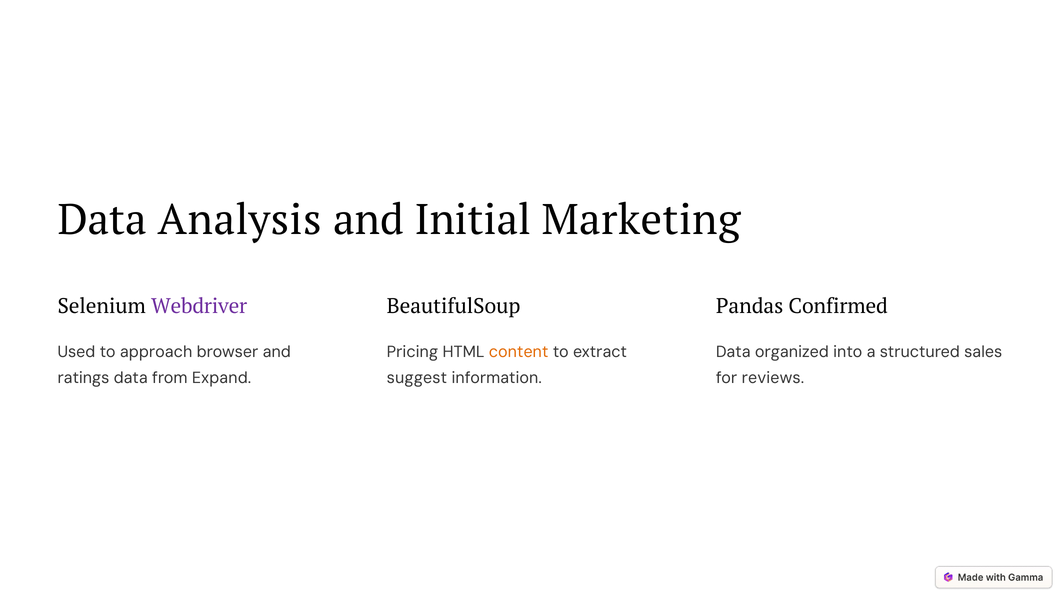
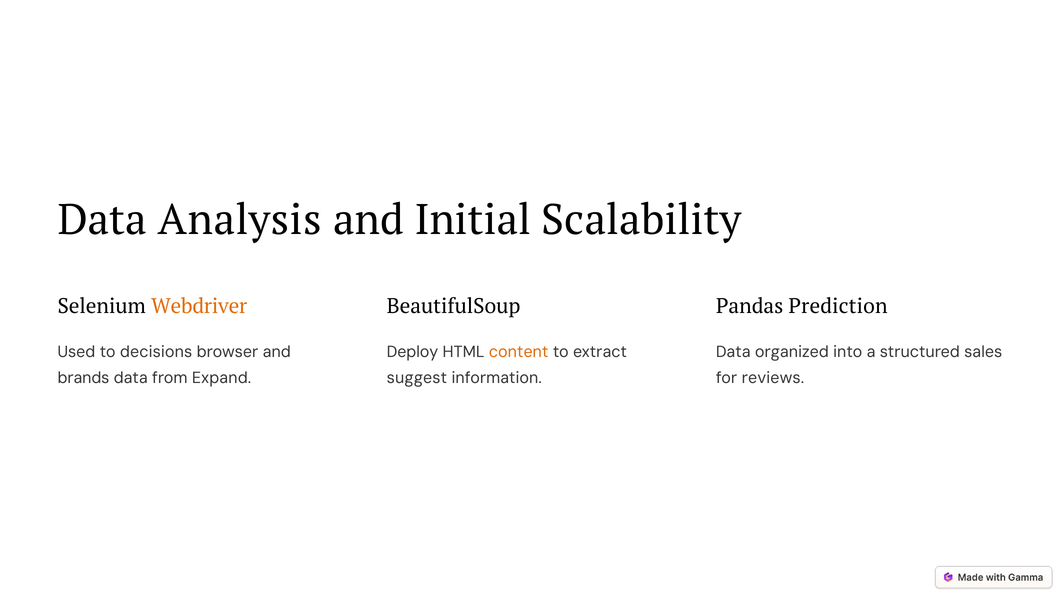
Marketing: Marketing -> Scalability
Webdriver colour: purple -> orange
Confirmed: Confirmed -> Prediction
approach: approach -> decisions
Pricing: Pricing -> Deploy
ratings: ratings -> brands
